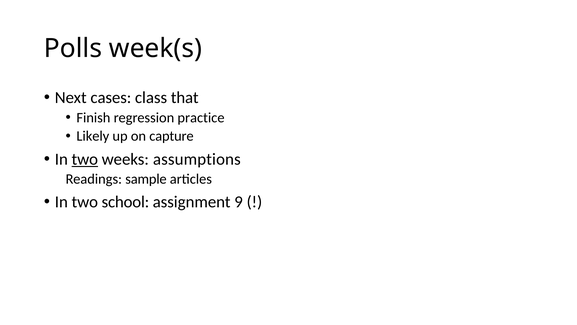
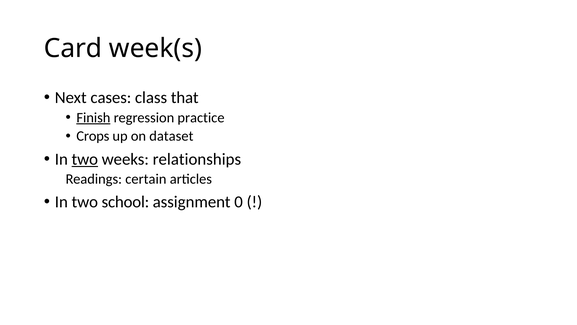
Polls: Polls -> Card
Finish underline: none -> present
Likely: Likely -> Crops
capture: capture -> dataset
assumptions: assumptions -> relationships
sample: sample -> certain
9: 9 -> 0
